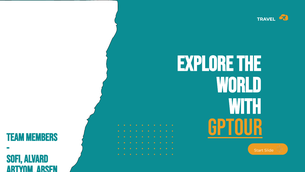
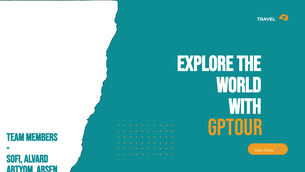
GPTour underline: present -> none
